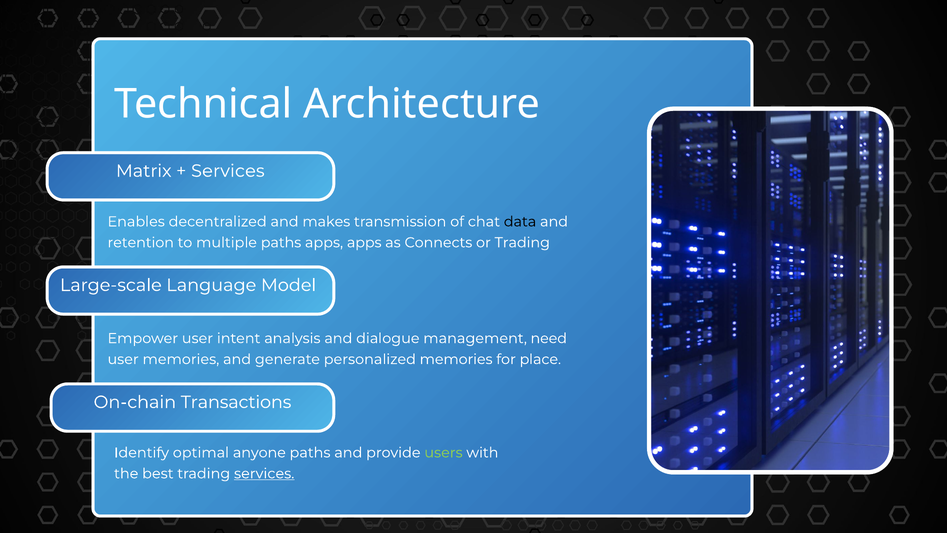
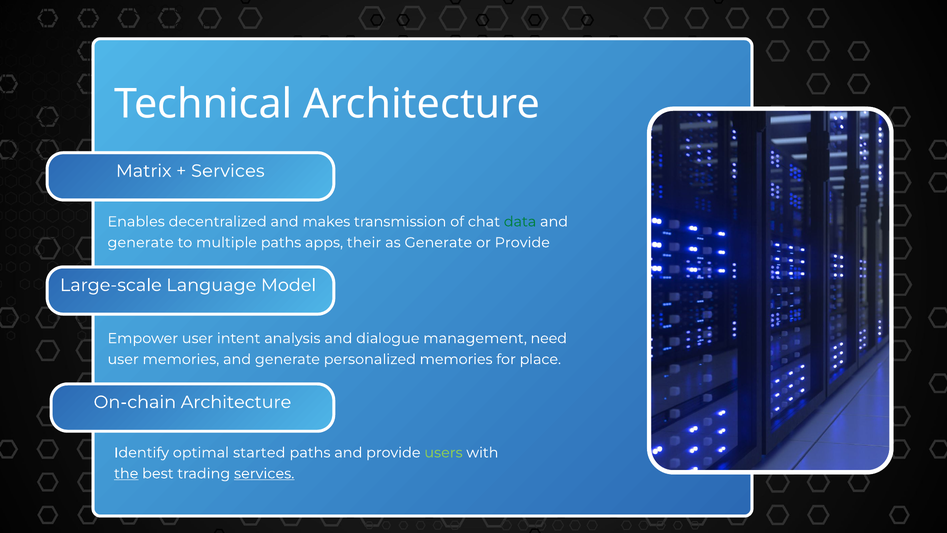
data colour: black -> green
retention at (141, 242): retention -> generate
apps apps: apps -> their
as Connects: Connects -> Generate
or Trading: Trading -> Provide
On-chain Transactions: Transactions -> Architecture
anyone: anyone -> started
the underline: none -> present
